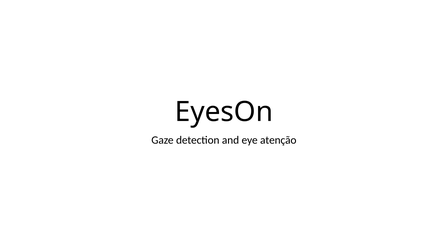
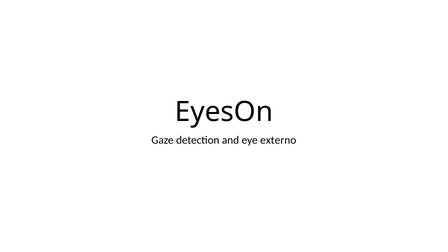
atenção: atenção -> externo
